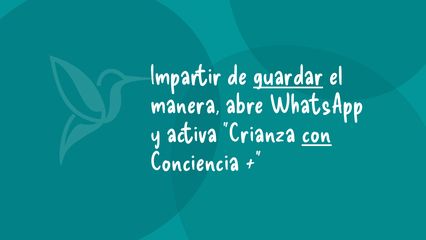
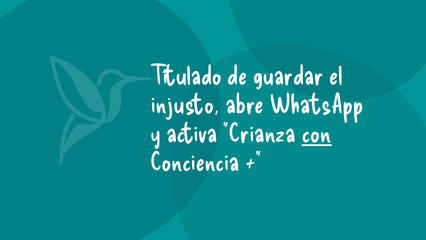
Impartir: Impartir -> Titulado
guardar underline: present -> none
manera: manera -> injusto
